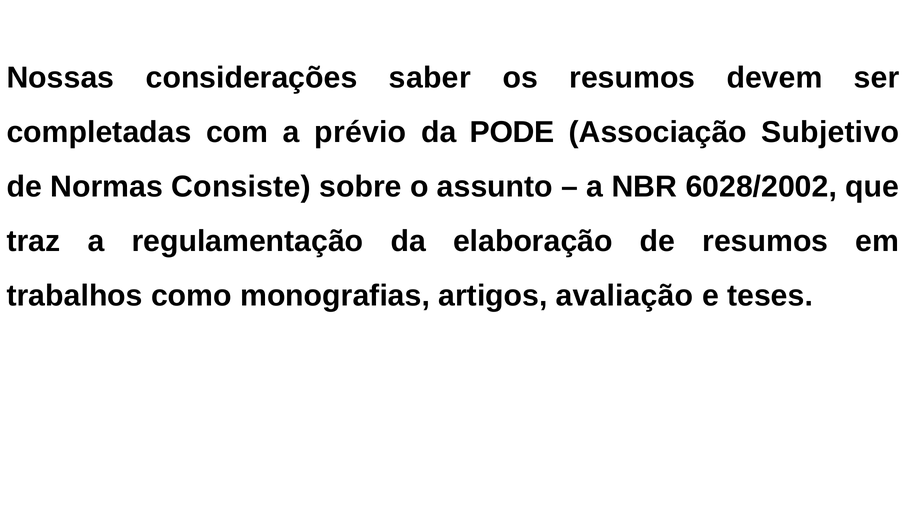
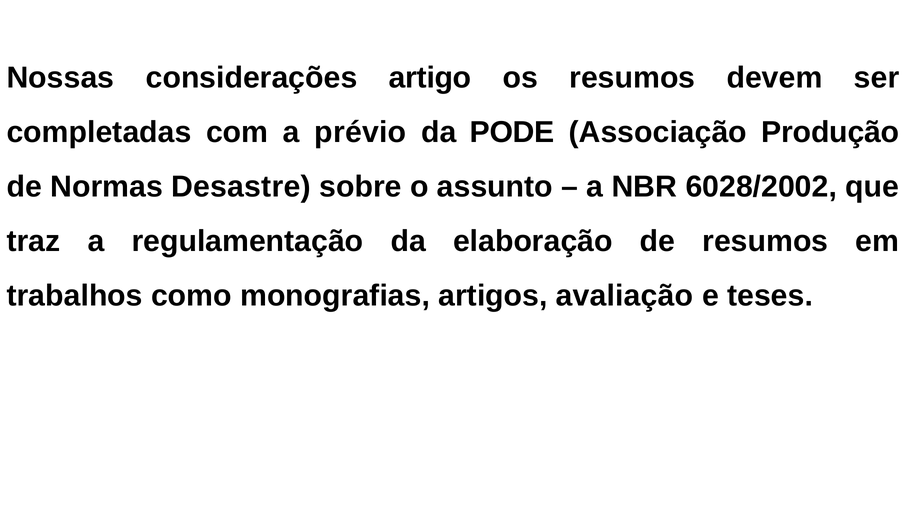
saber: saber -> artigo
Subjetivo: Subjetivo -> Produção
Consiste: Consiste -> Desastre
